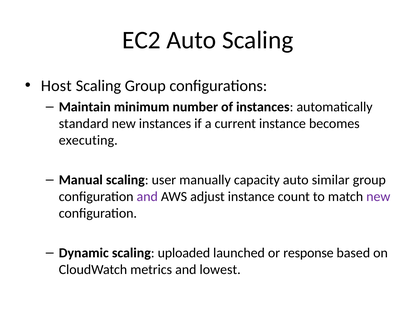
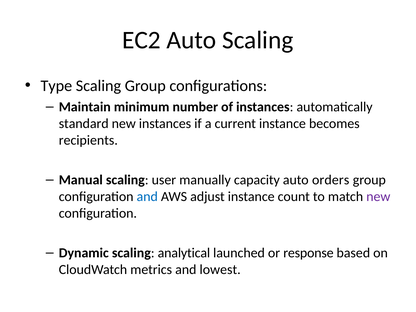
Host: Host -> Type
executing: executing -> recipients
similar: similar -> orders
and at (147, 197) colour: purple -> blue
uploaded: uploaded -> analytical
